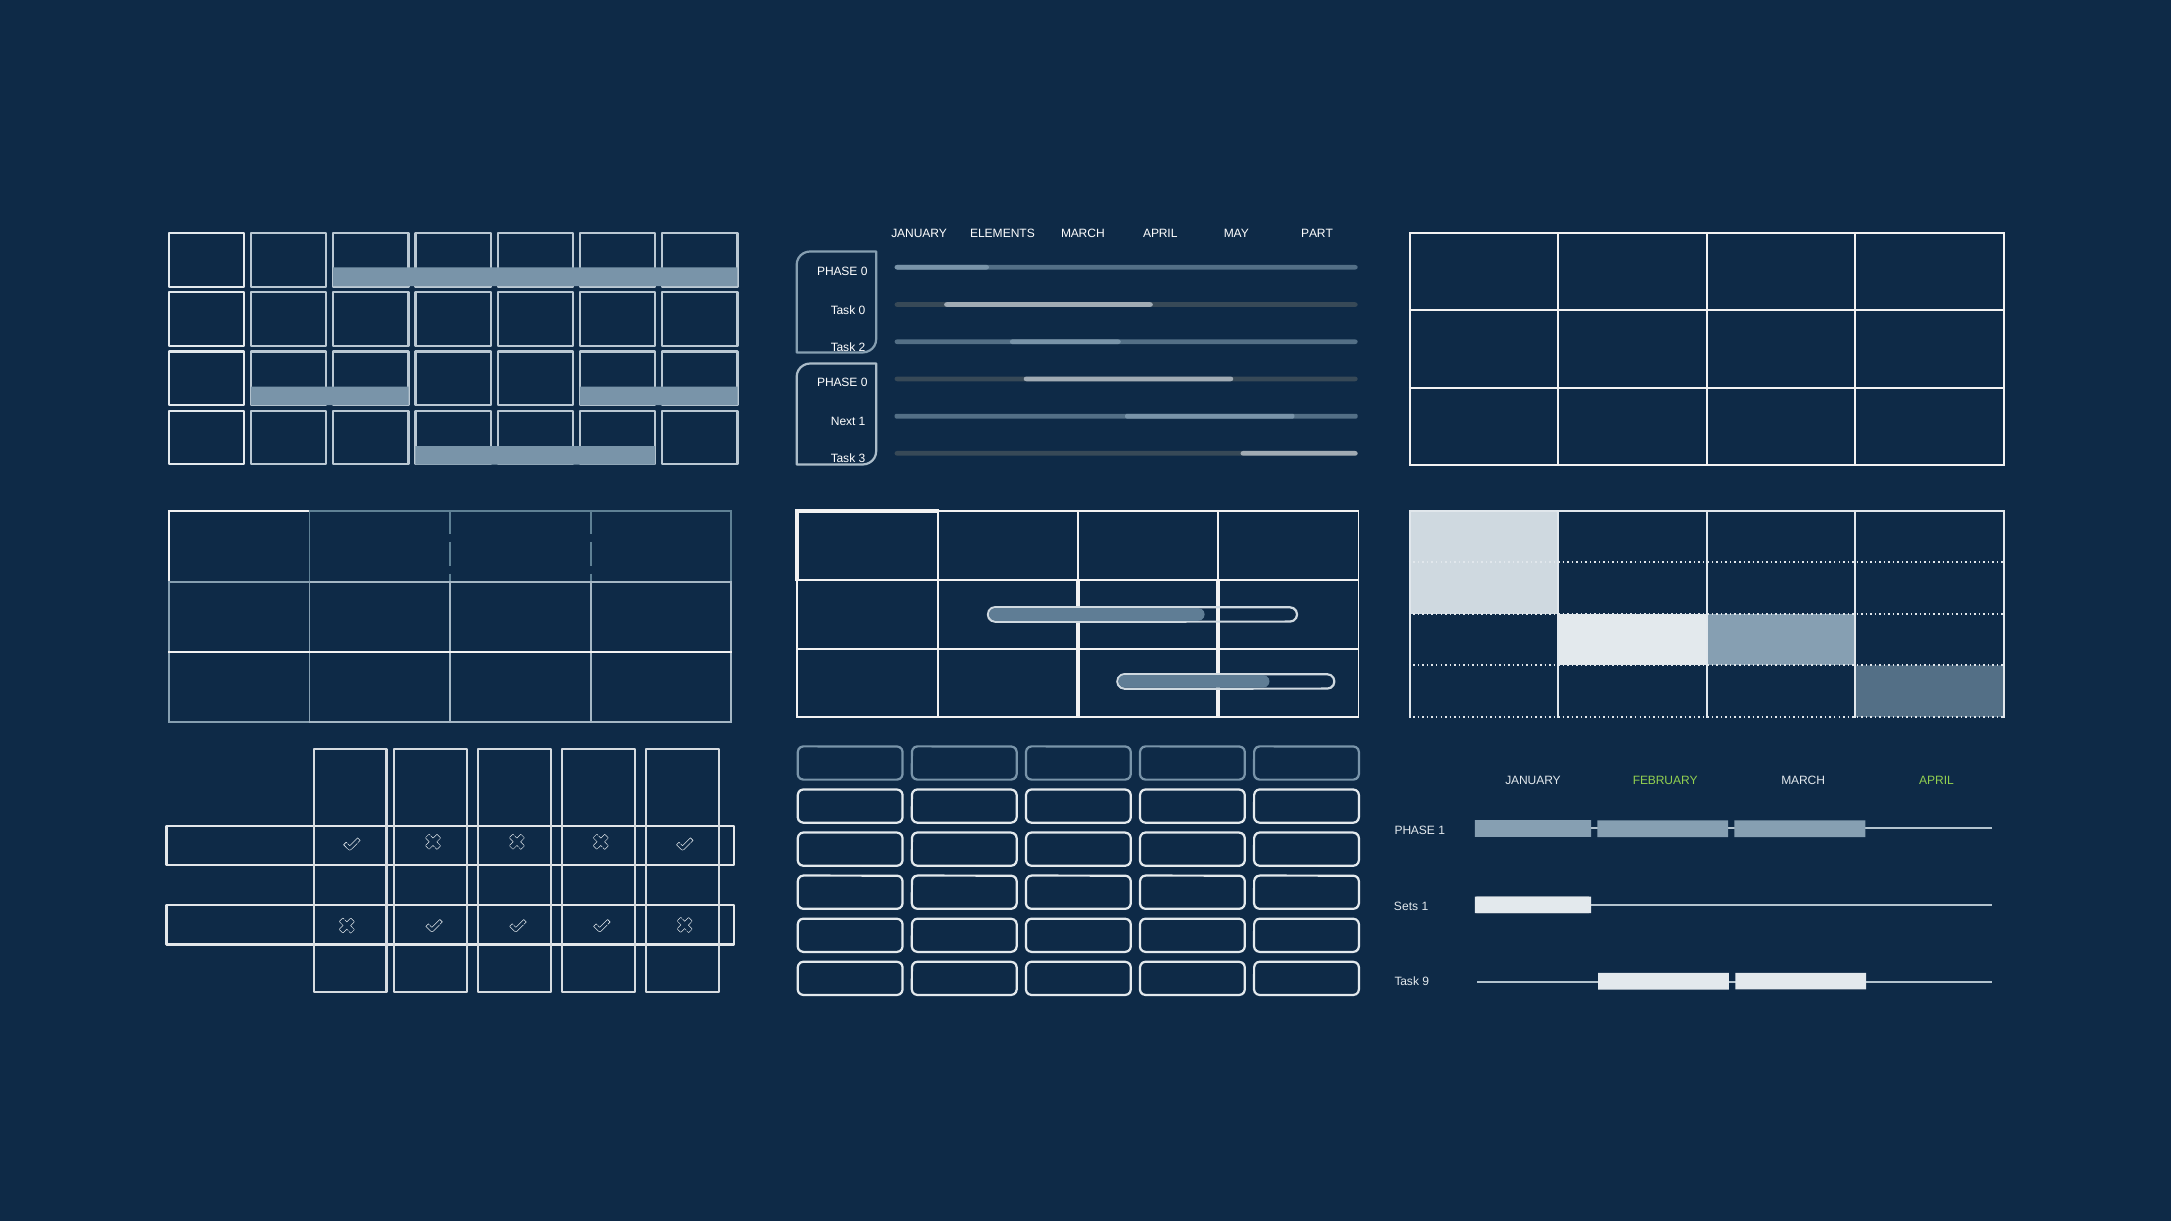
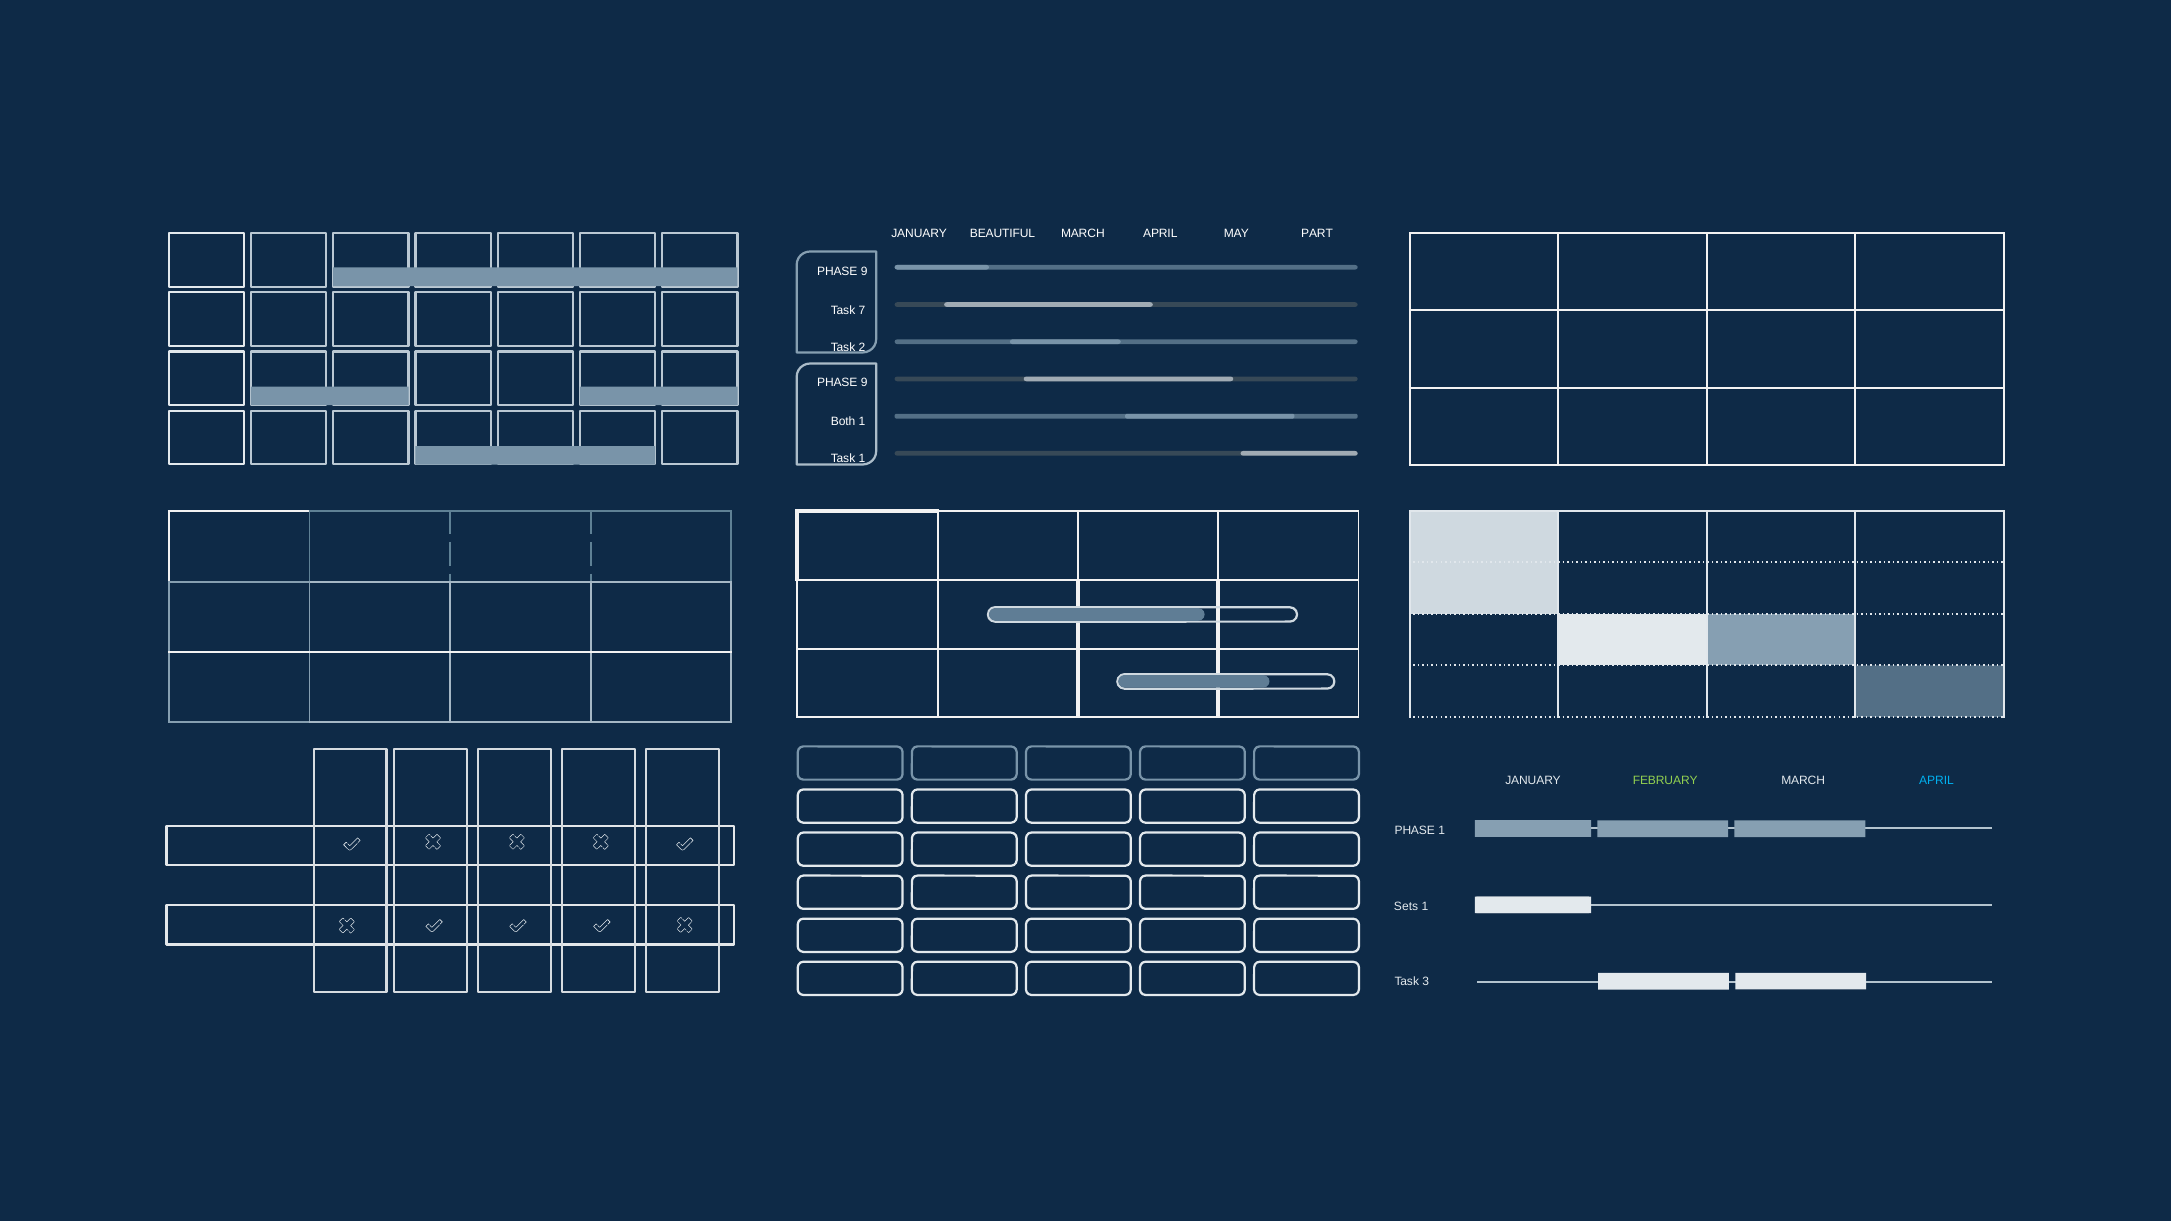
ELEMENTS: ELEMENTS -> BEAUTIFUL
0 at (864, 272): 0 -> 9
Task 0: 0 -> 7
0 at (864, 382): 0 -> 9
Next: Next -> Both
Task 3: 3 -> 1
APRIL at (1936, 781) colour: light green -> light blue
9: 9 -> 3
